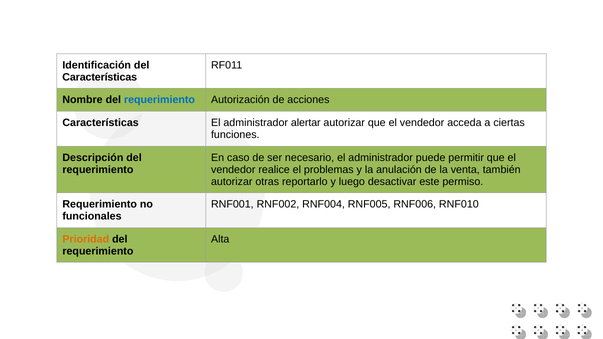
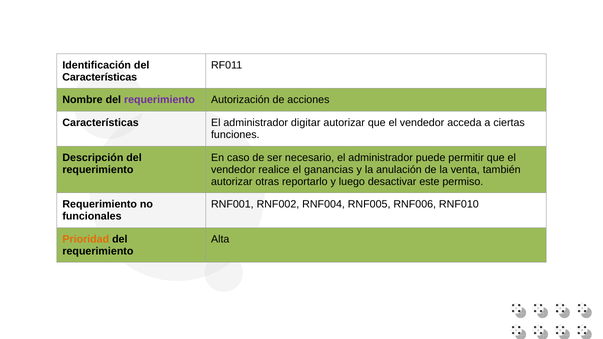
requerimiento at (159, 100) colour: blue -> purple
alertar: alertar -> digitar
problemas: problemas -> ganancias
